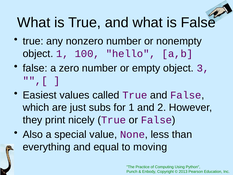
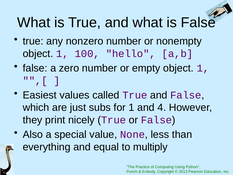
empty object 3: 3 -> 1
2: 2 -> 4
moving: moving -> multiply
